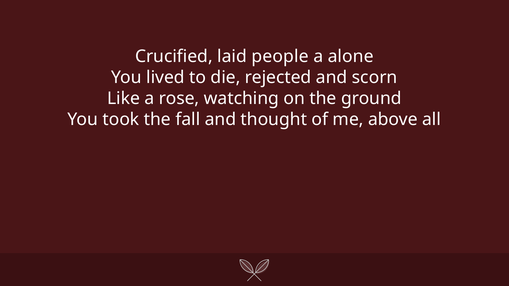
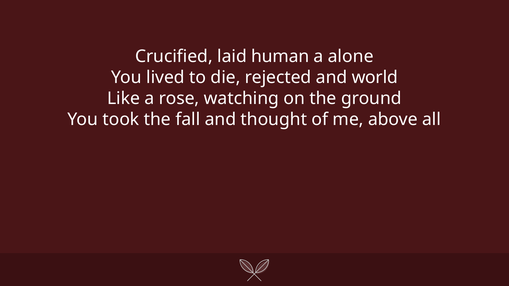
people: people -> human
scorn: scorn -> world
